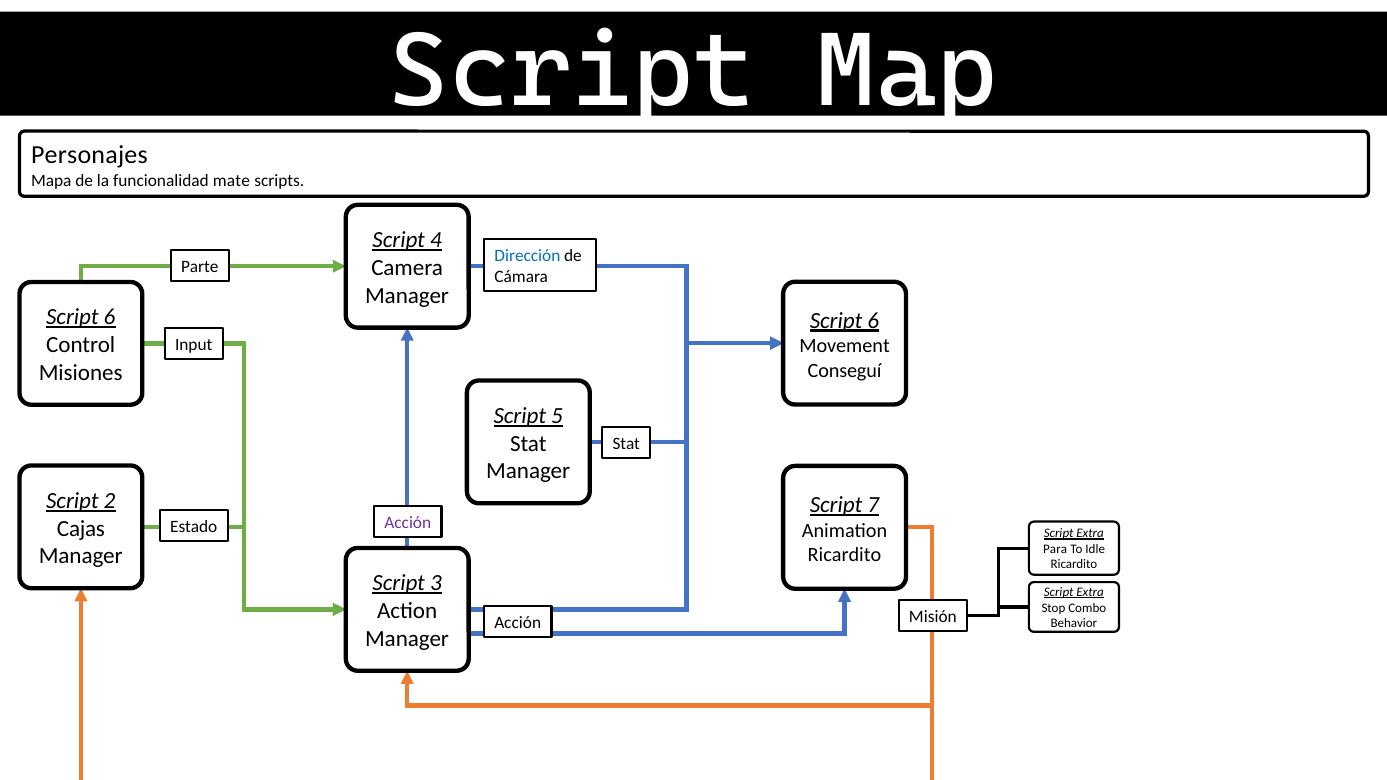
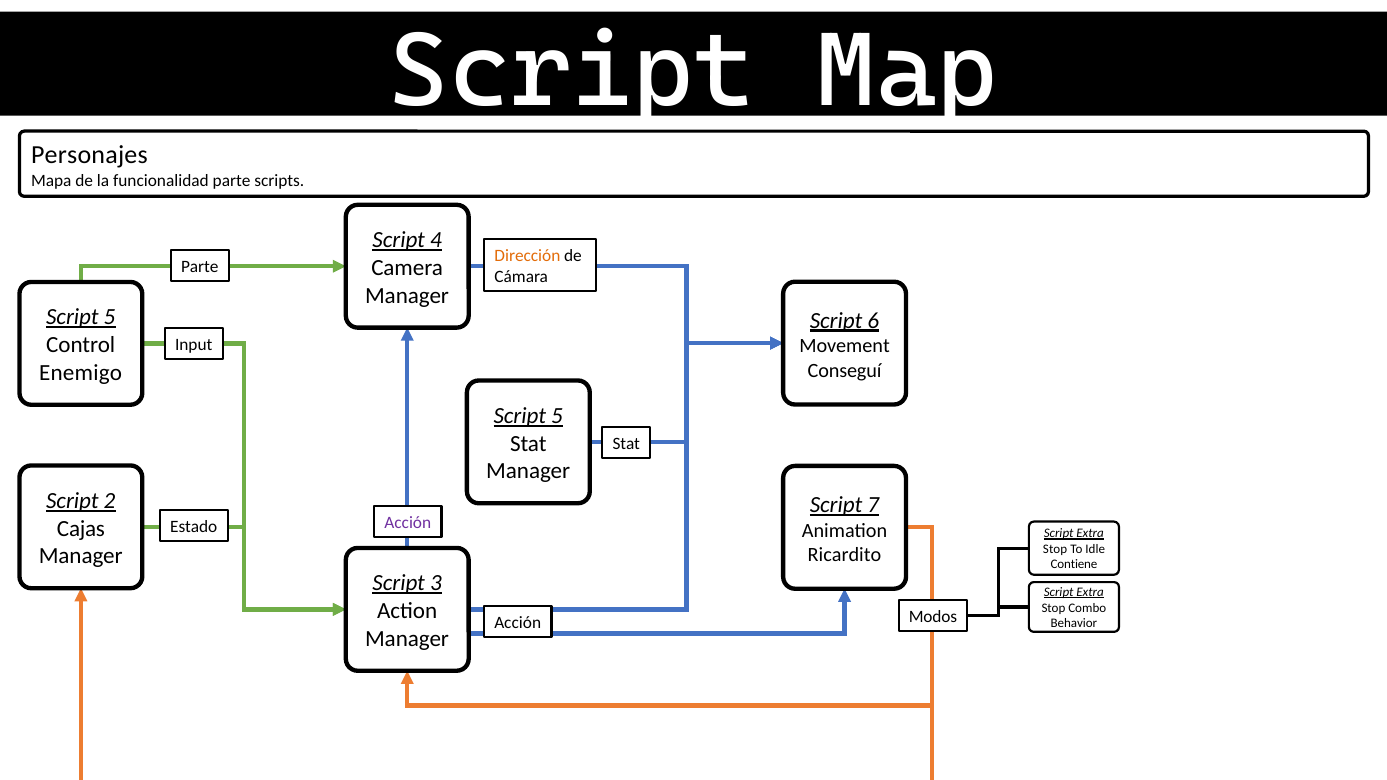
funcionalidad mate: mate -> parte
Dirección colour: blue -> orange
6 at (110, 317): 6 -> 5
Misiones: Misiones -> Enemigo
Para at (1055, 549): Para -> Stop
Ricardito at (1074, 565): Ricardito -> Contiene
Misión: Misión -> Modos
